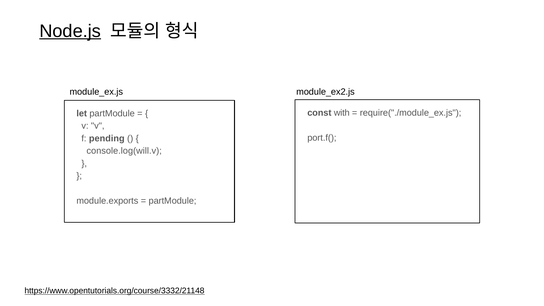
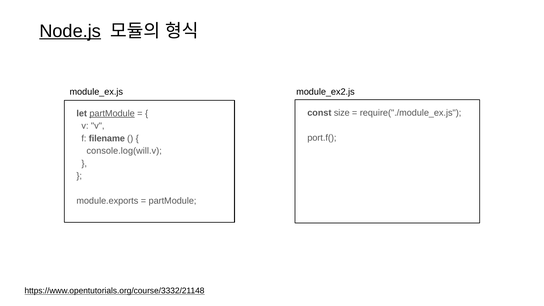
with: with -> size
partModule at (112, 113) underline: none -> present
pending: pending -> filename
